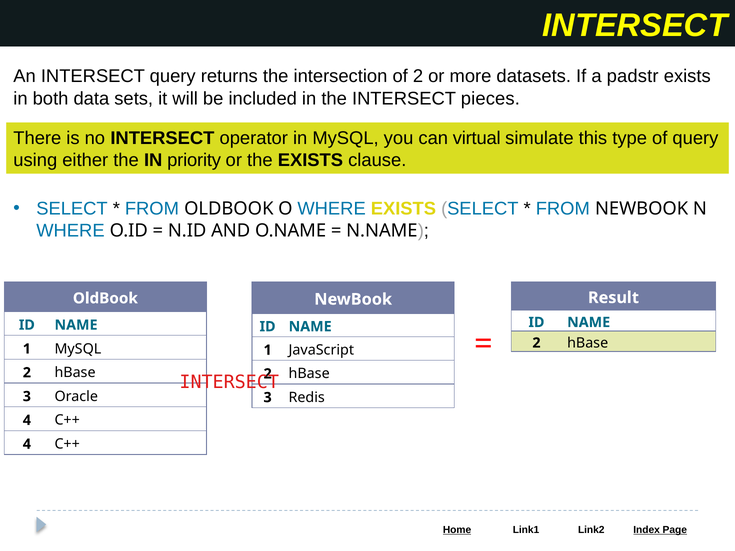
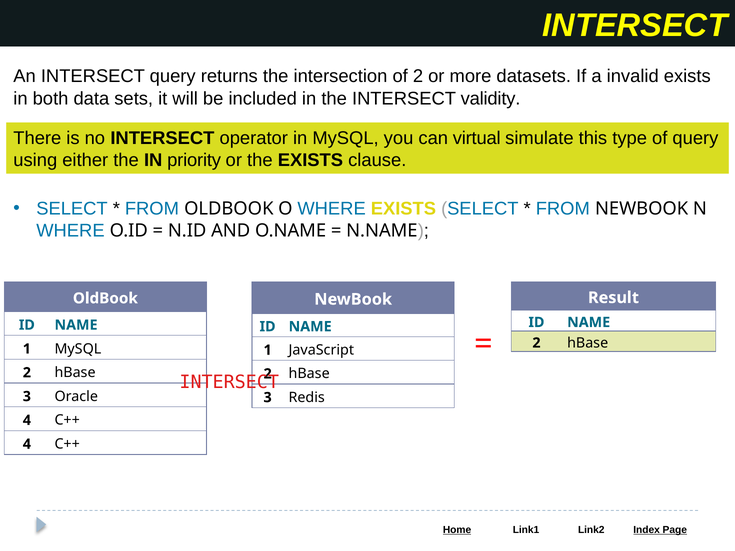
padstr: padstr -> invalid
pieces: pieces -> validity
